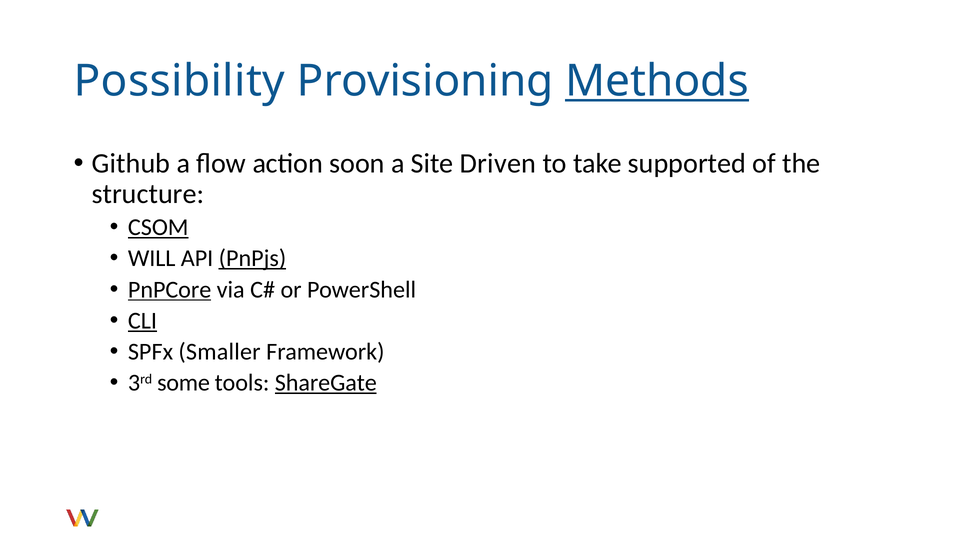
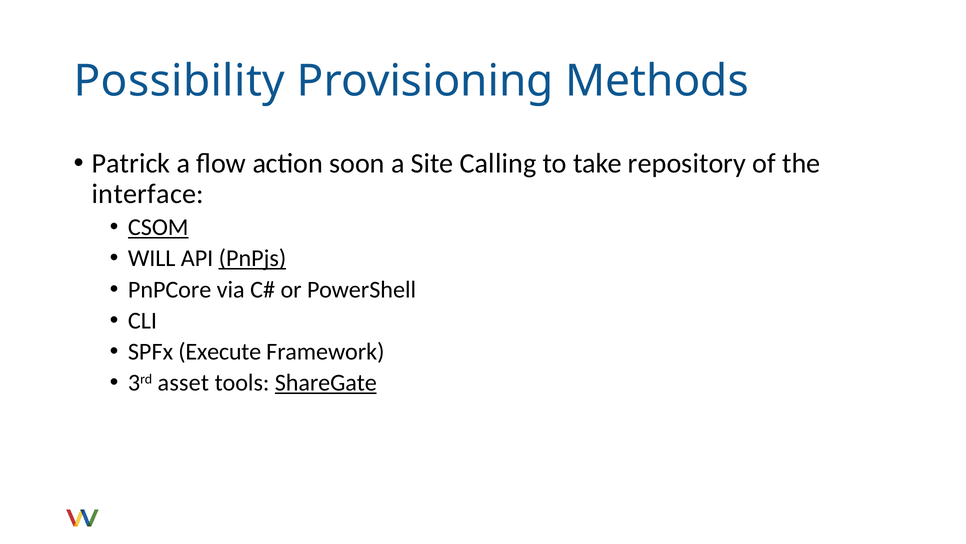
Methods underline: present -> none
Github: Github -> Patrick
Driven: Driven -> Calling
supported: supported -> repository
structure: structure -> interface
PnPCore underline: present -> none
CLI underline: present -> none
Smaller: Smaller -> Execute
some: some -> asset
